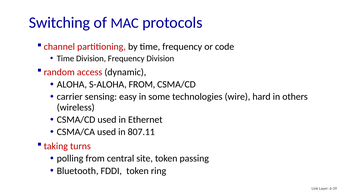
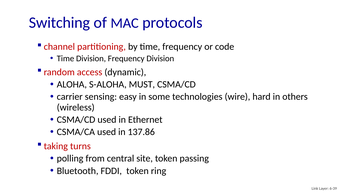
S-ALOHA FROM: FROM -> MUST
807.11: 807.11 -> 137.86
